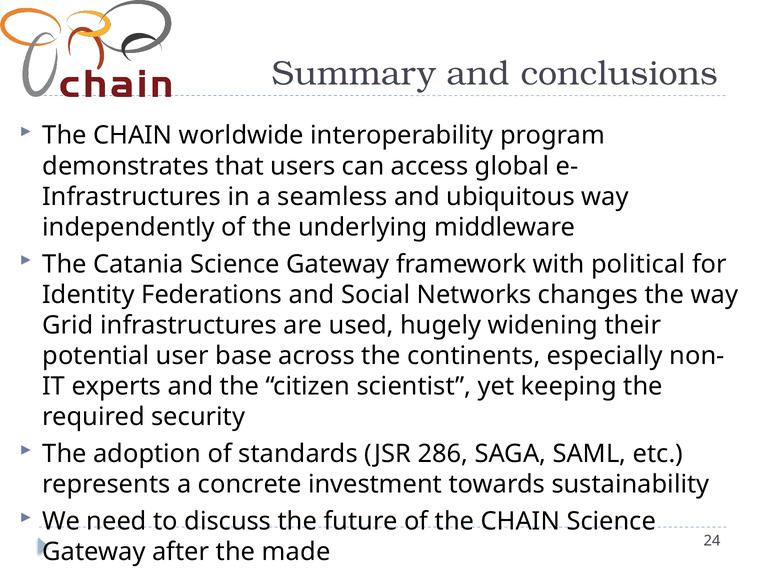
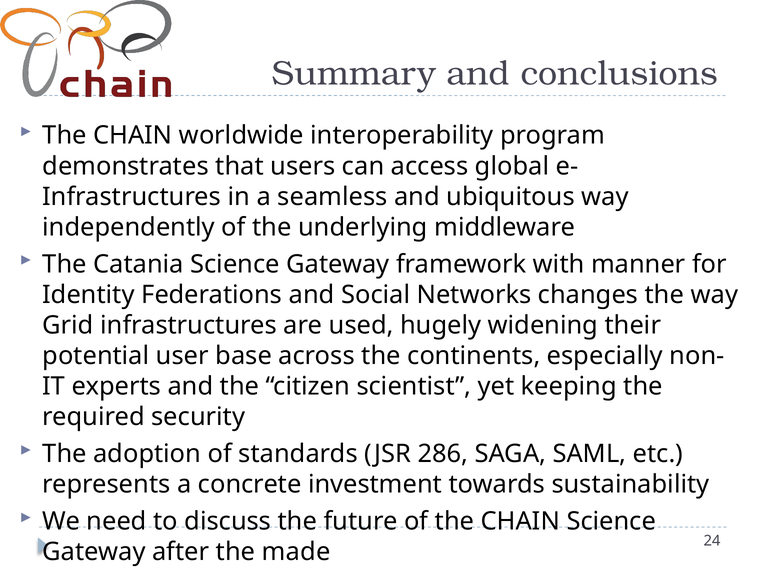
political: political -> manner
